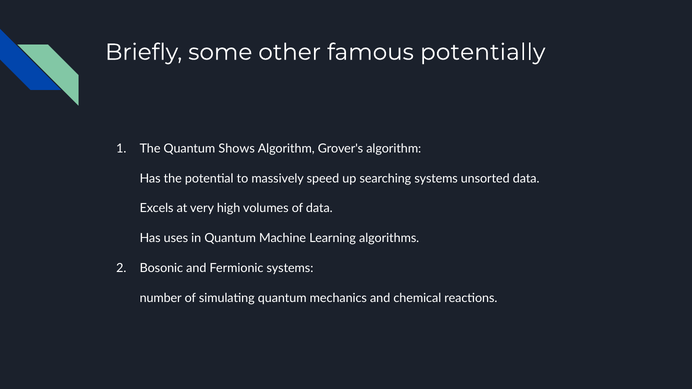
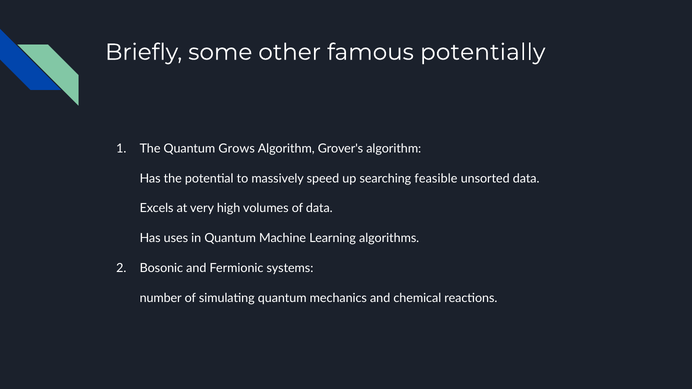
Shows: Shows -> Grows
searching systems: systems -> feasible
